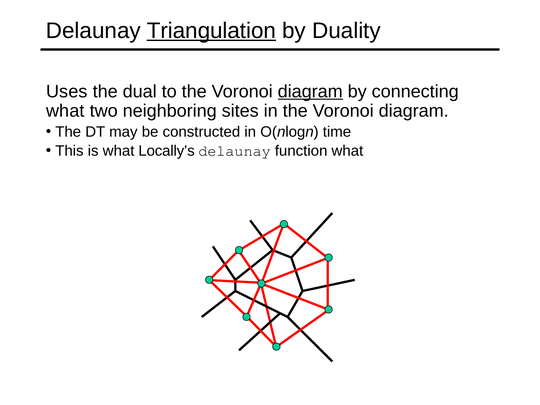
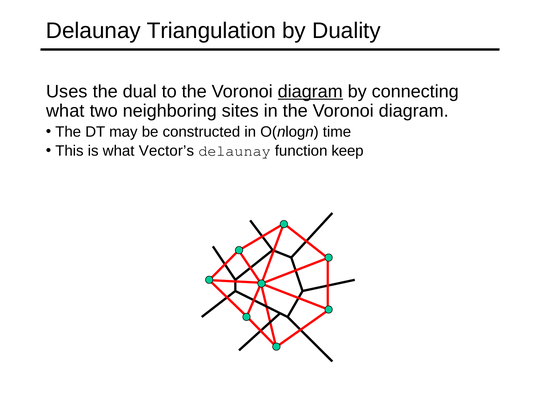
Triangulation underline: present -> none
Locally’s: Locally’s -> Vector’s
function what: what -> keep
